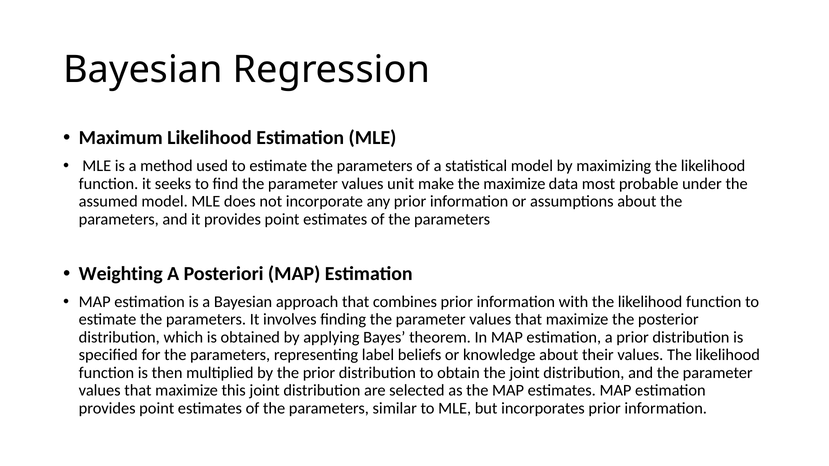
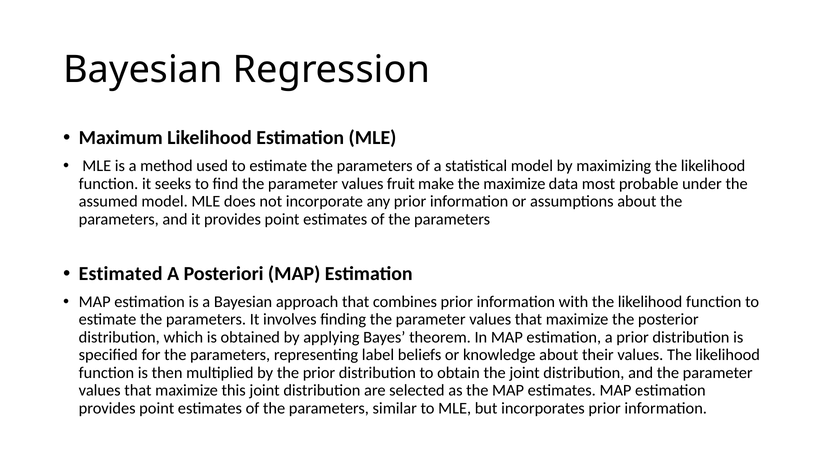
unit: unit -> fruit
Weighting: Weighting -> Estimated
